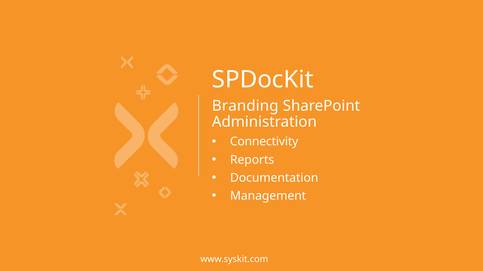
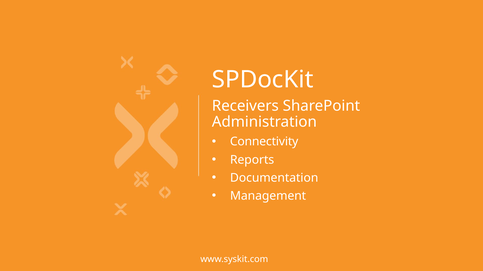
Branding: Branding -> Receivers
